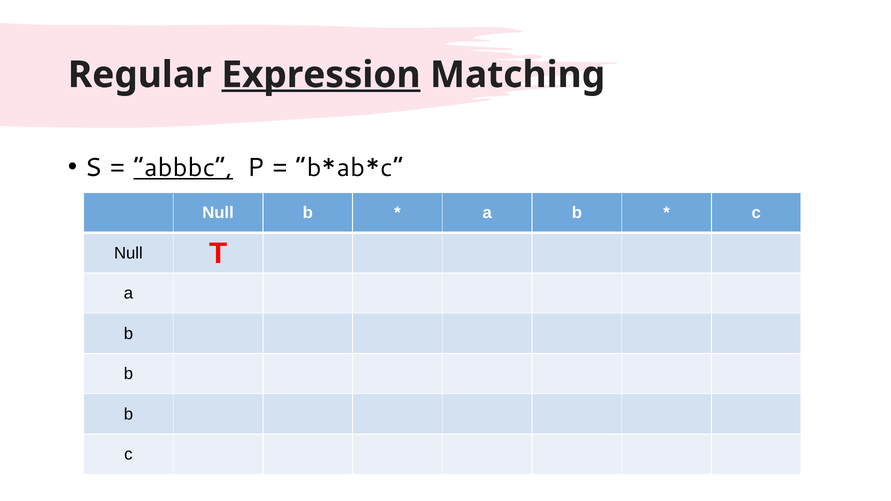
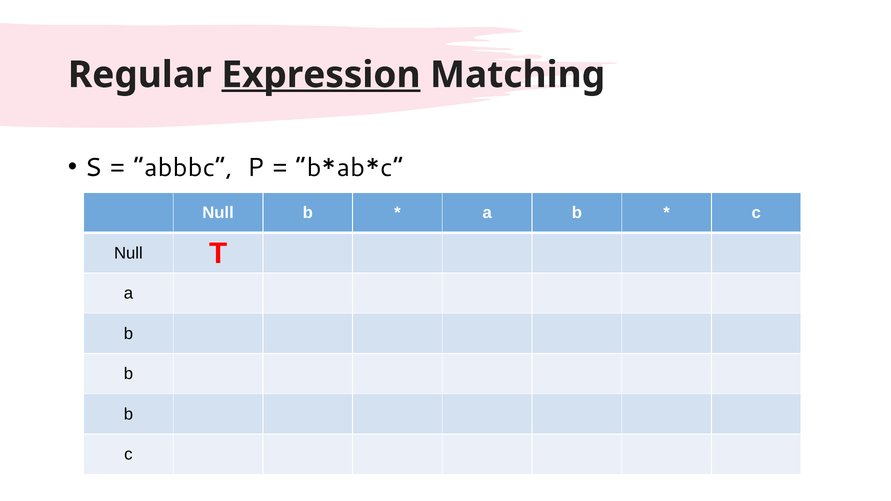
abbbc underline: present -> none
